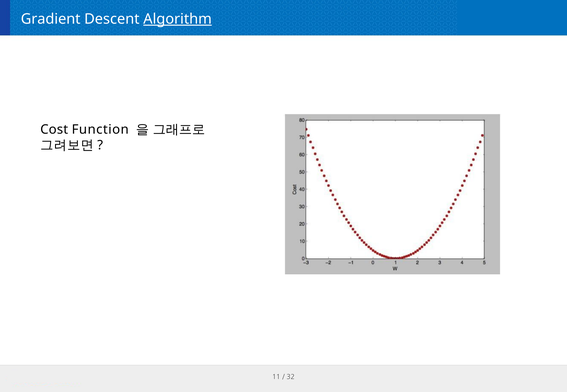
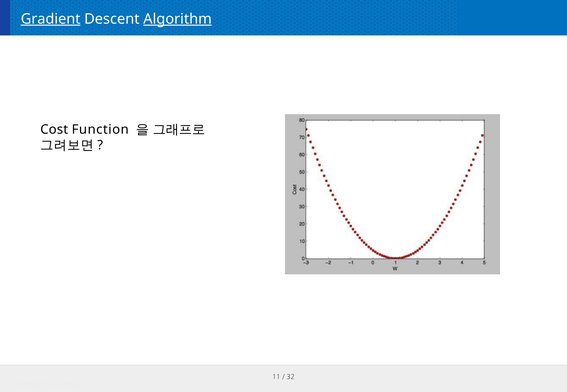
Gradient underline: none -> present
